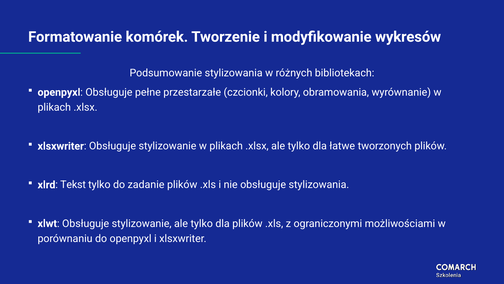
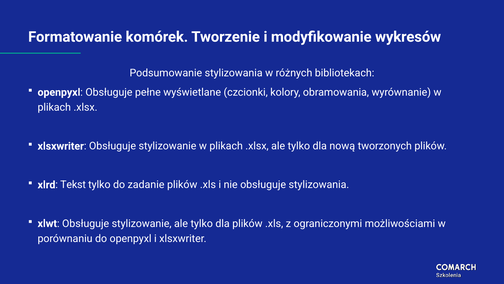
przestarzałe: przestarzałe -> wyświetlane
łatwe: łatwe -> nową
